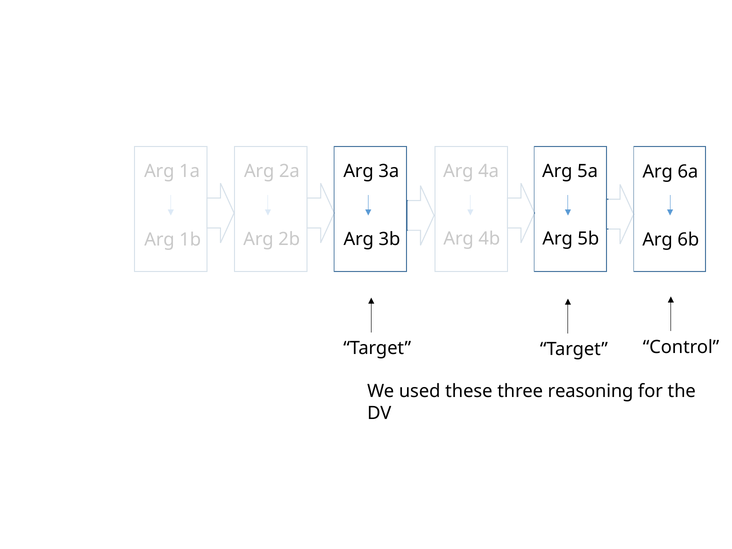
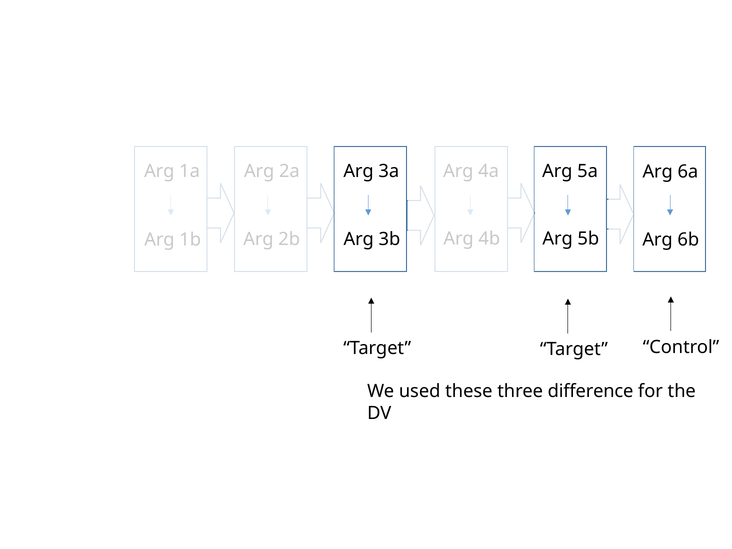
reasoning: reasoning -> difference
